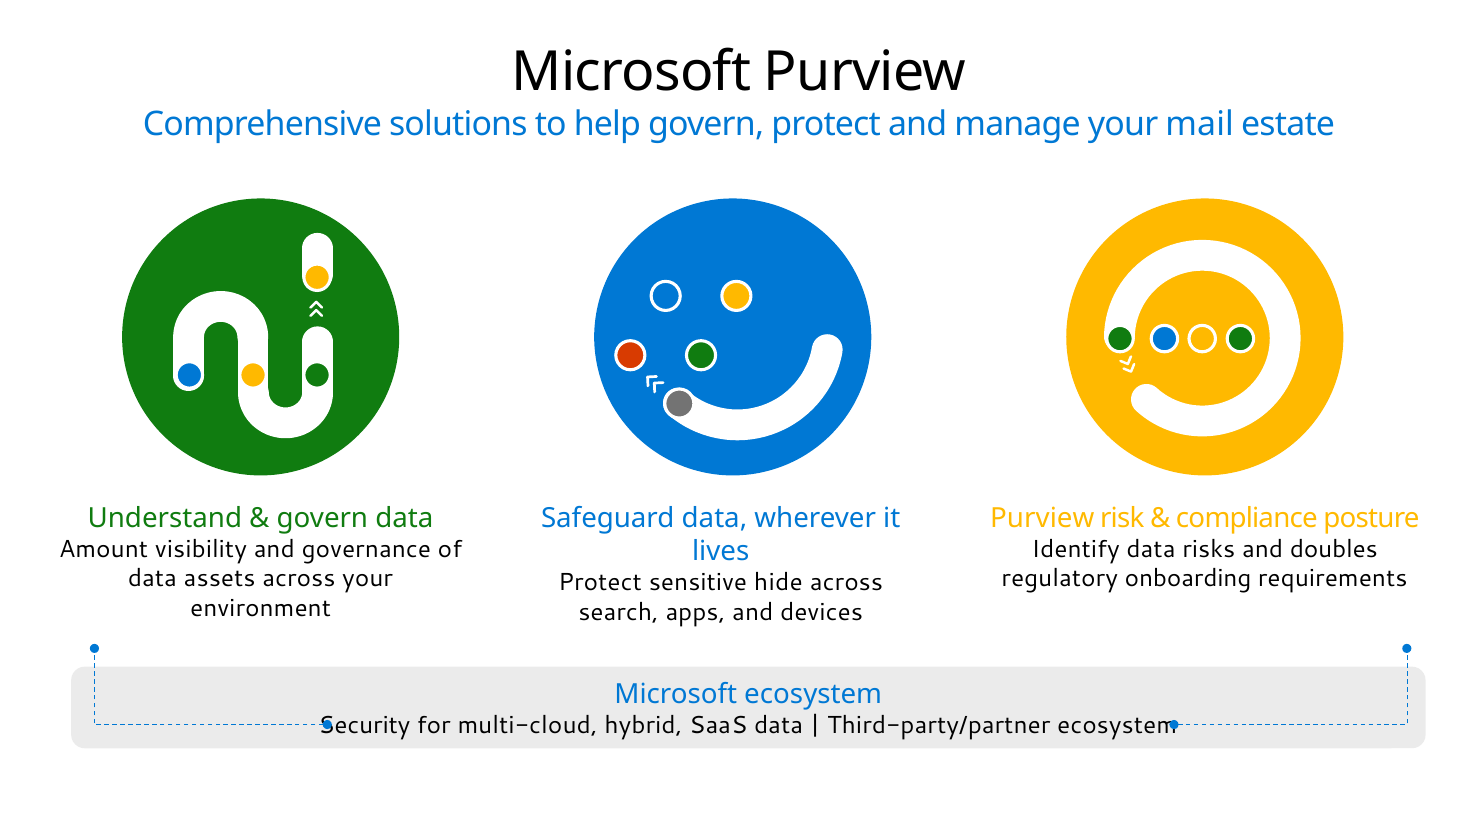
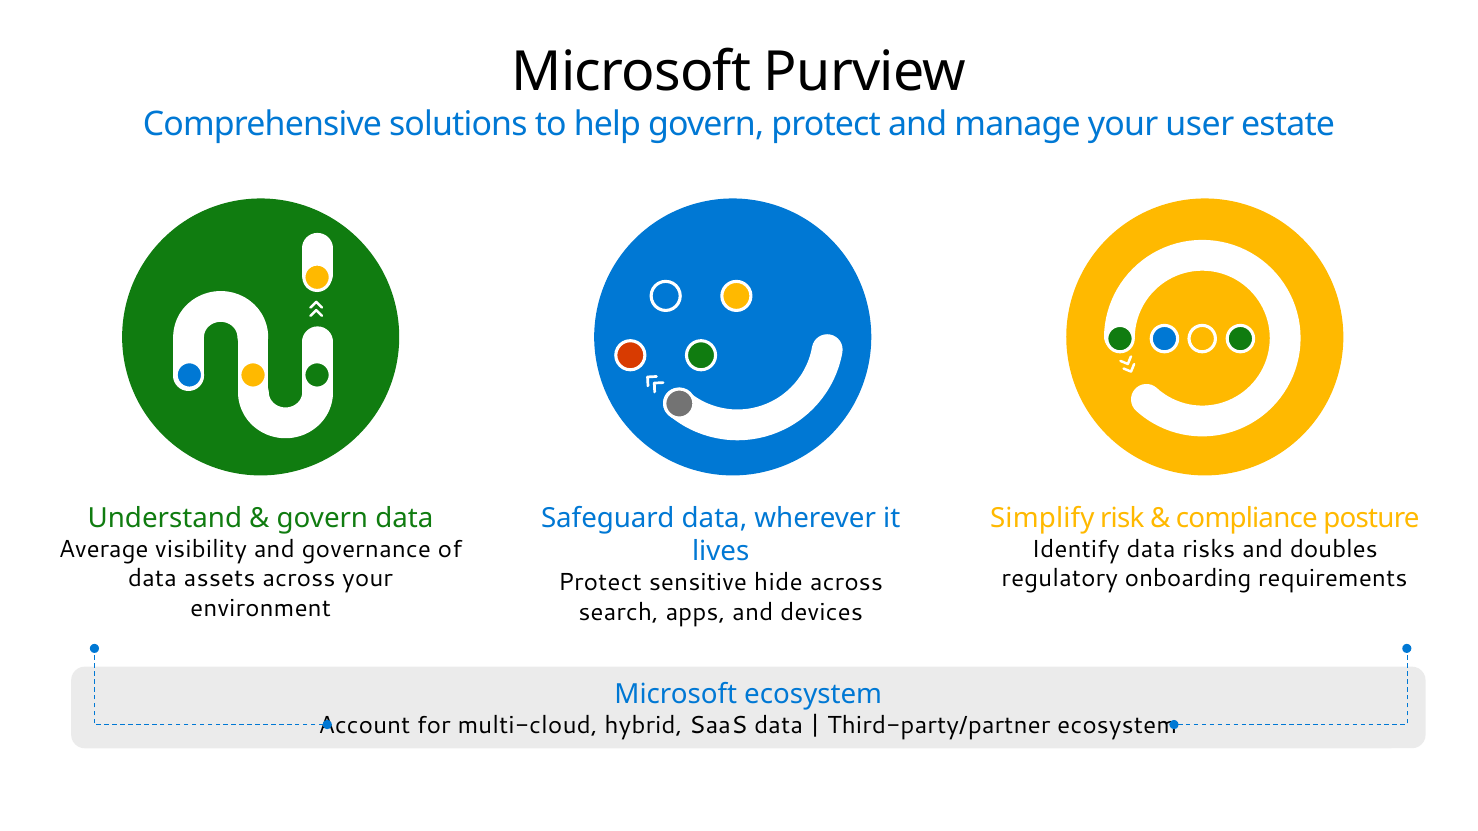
mail: mail -> user
Purview at (1042, 518): Purview -> Simplify
Amount: Amount -> Average
Security: Security -> Account
